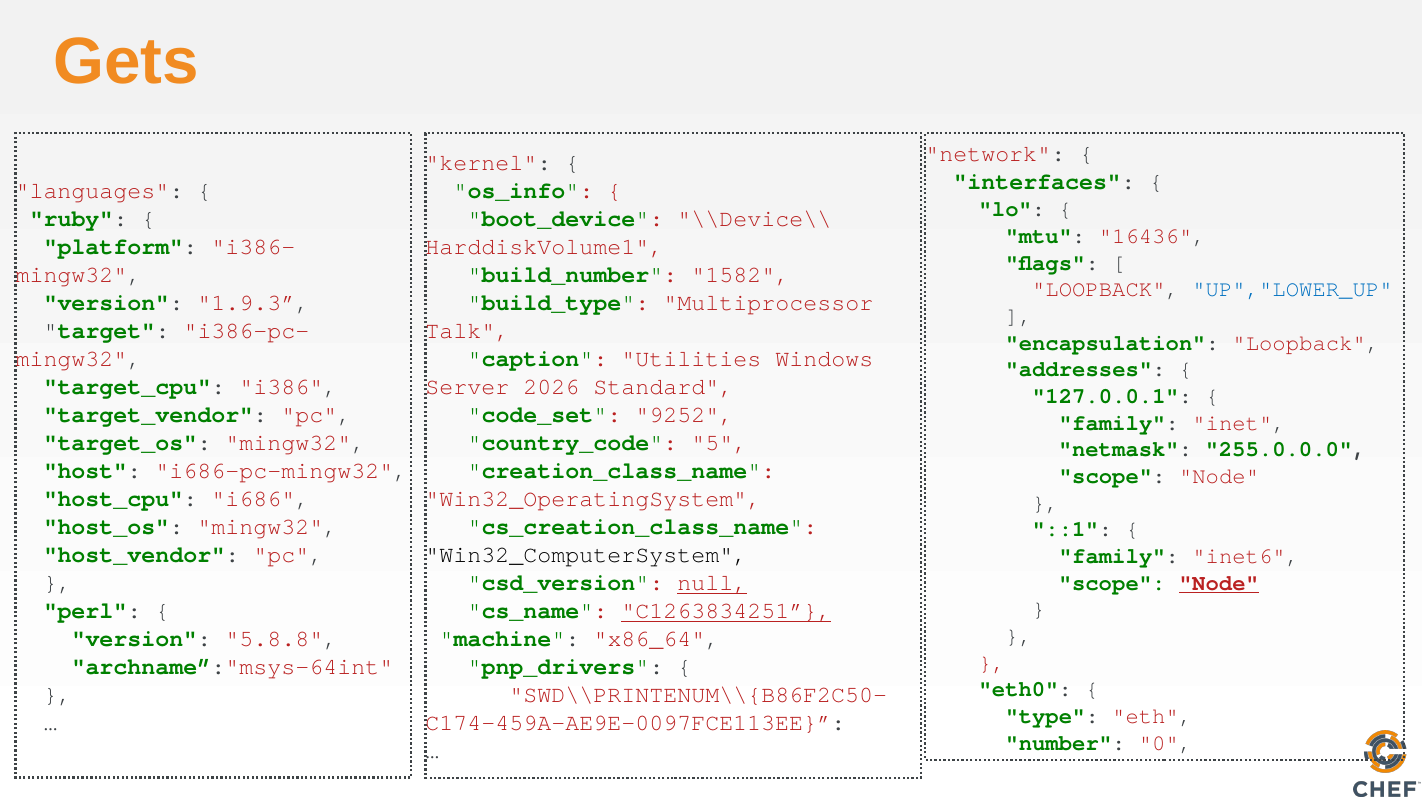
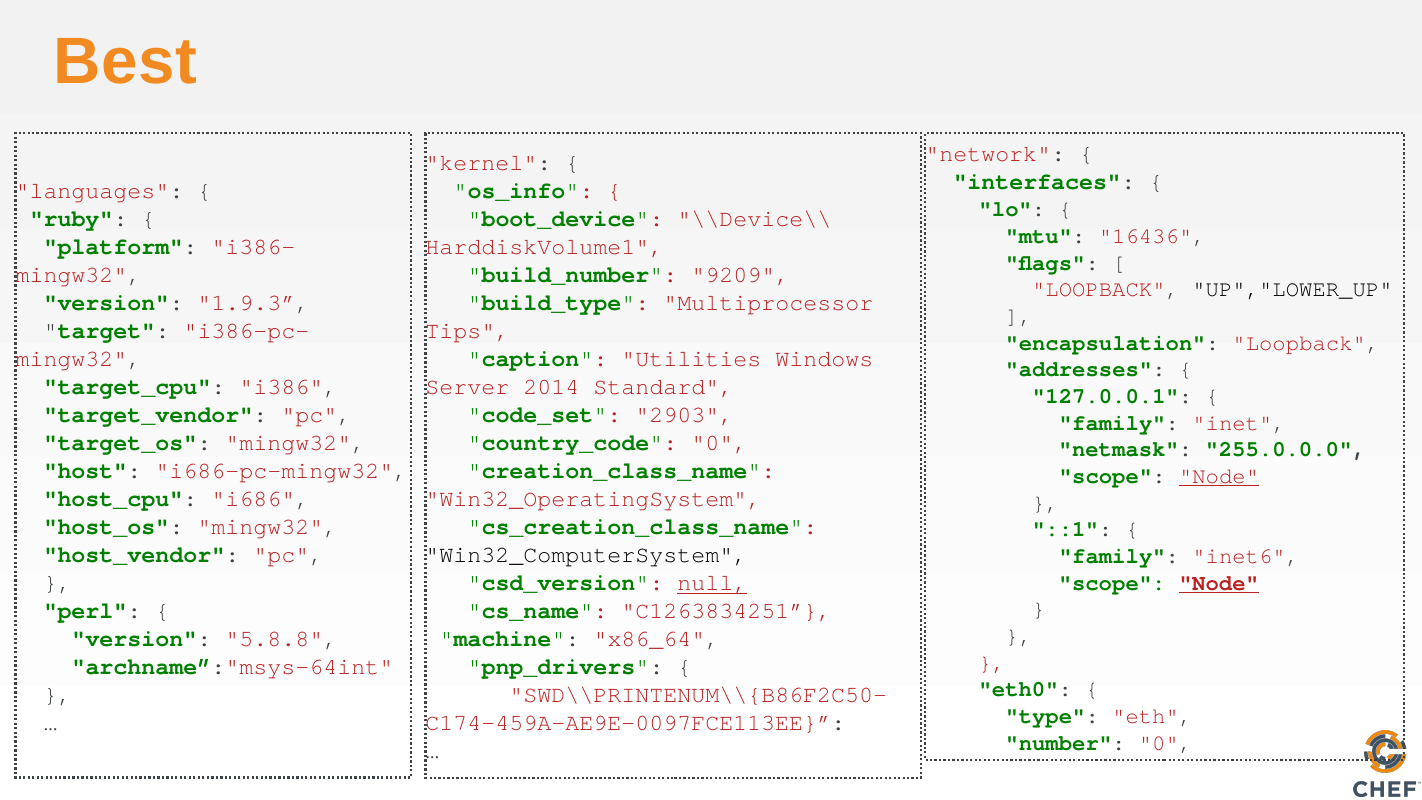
Gets: Gets -> Best
1582: 1582 -> 9209
UP","LOWER_UP colour: blue -> black
Talk: Talk -> Tips
2026: 2026 -> 2014
9252: 9252 -> 2903
country_code 5: 5 -> 0
Node at (1219, 476) underline: none -> present
C1263834251 underline: present -> none
